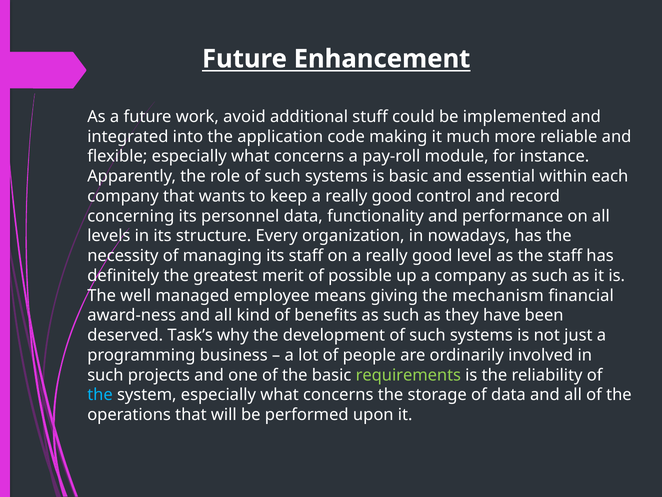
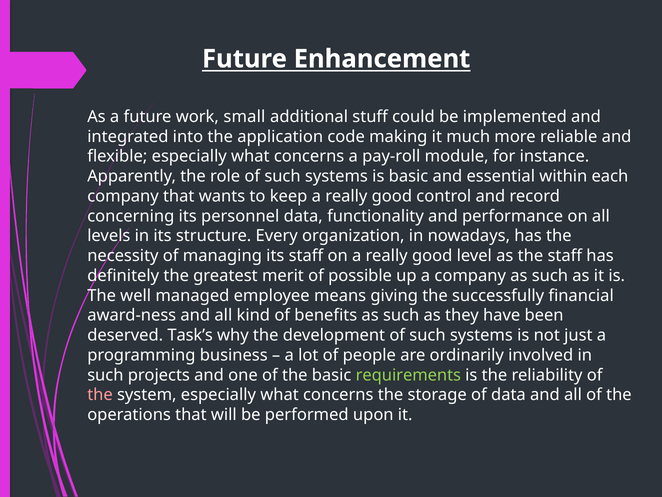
avoid: avoid -> small
mechanism: mechanism -> successfully
the at (100, 395) colour: light blue -> pink
